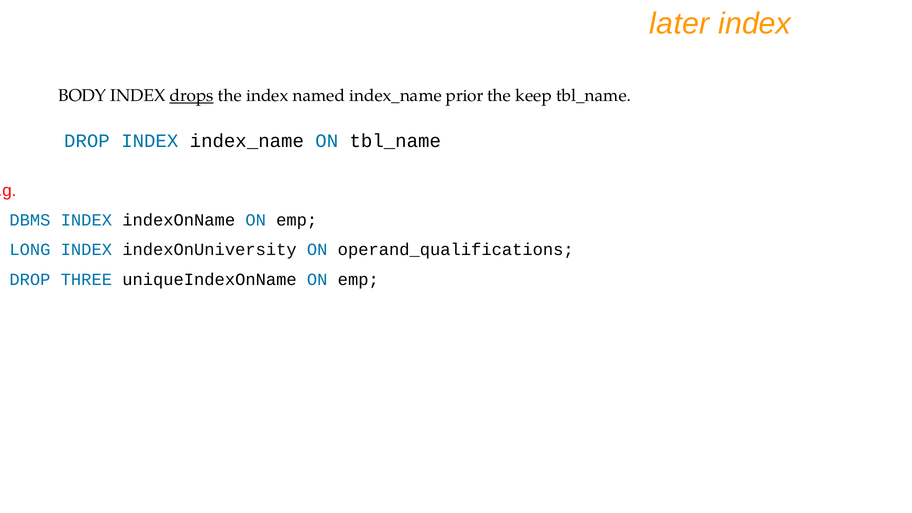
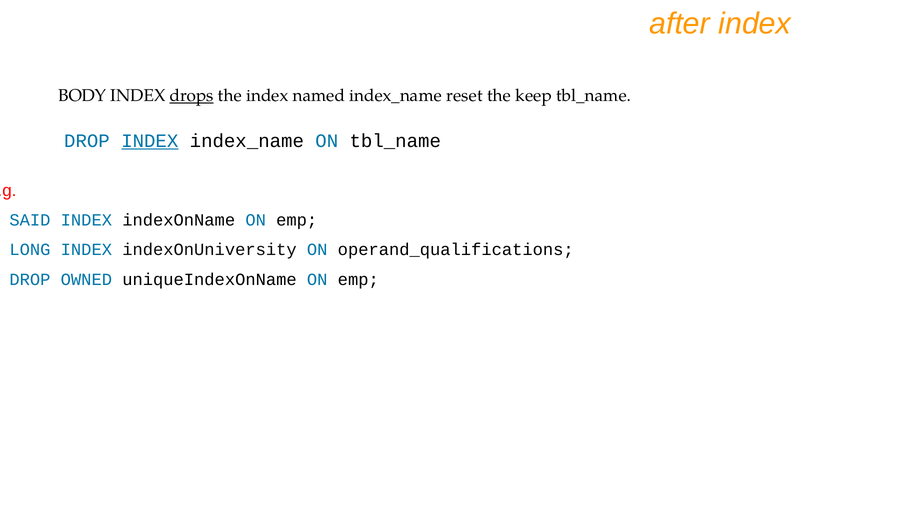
later: later -> after
prior: prior -> reset
INDEX at (150, 141) underline: none -> present
DBMS: DBMS -> SAID
THREE: THREE -> OWNED
